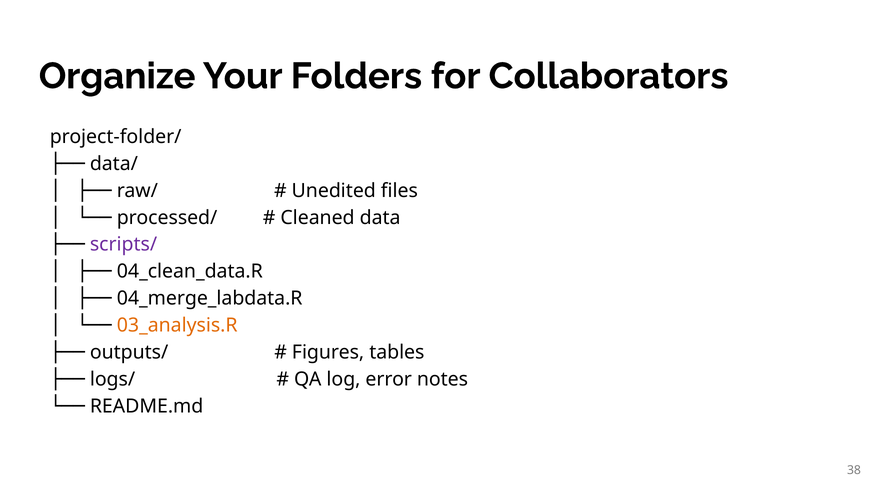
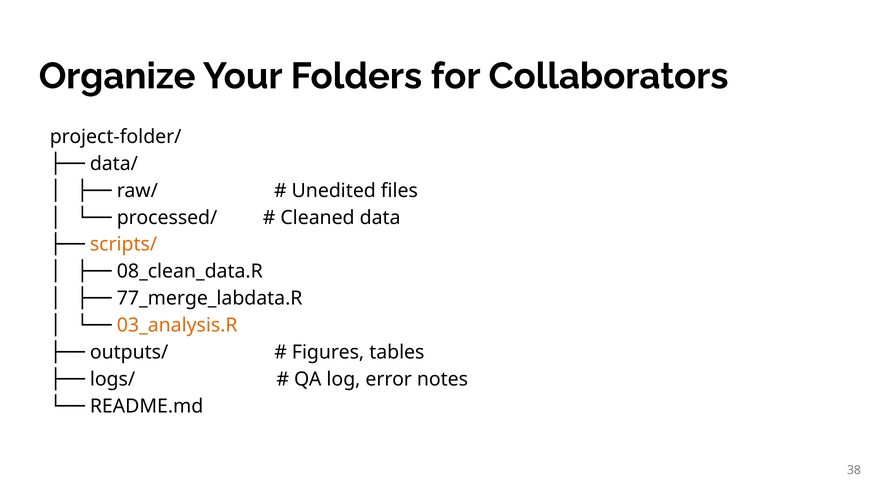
scripts/ colour: purple -> orange
04_clean_data.R: 04_clean_data.R -> 08_clean_data.R
04_merge_labdata.R: 04_merge_labdata.R -> 77_merge_labdata.R
